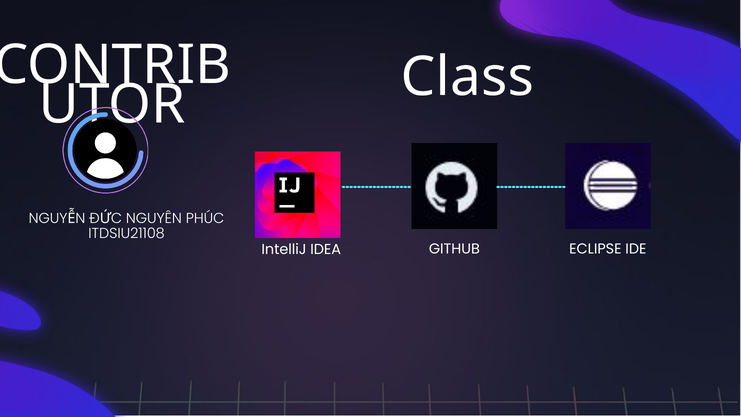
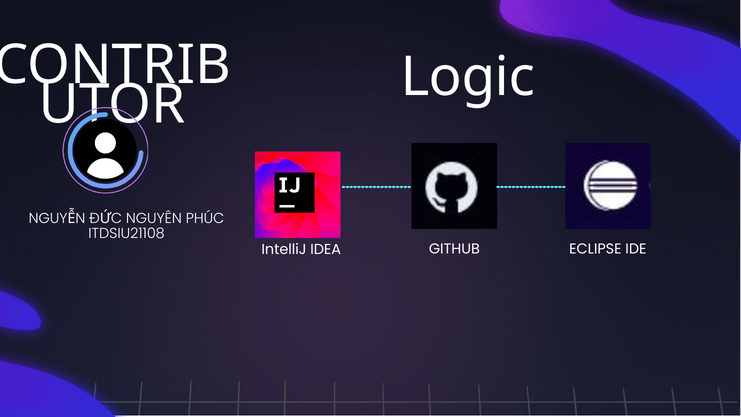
Class: Class -> Logic
